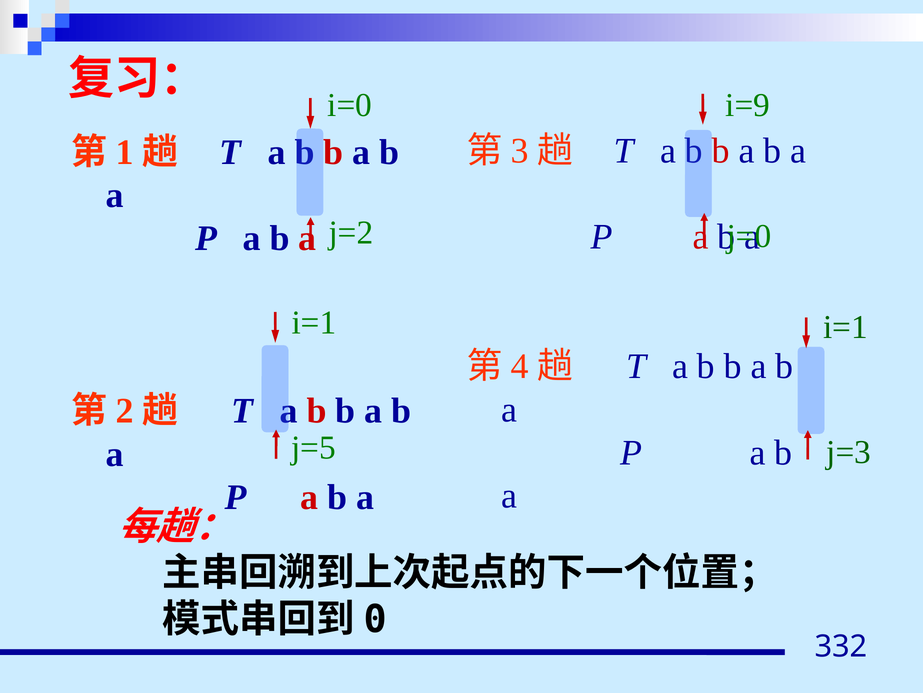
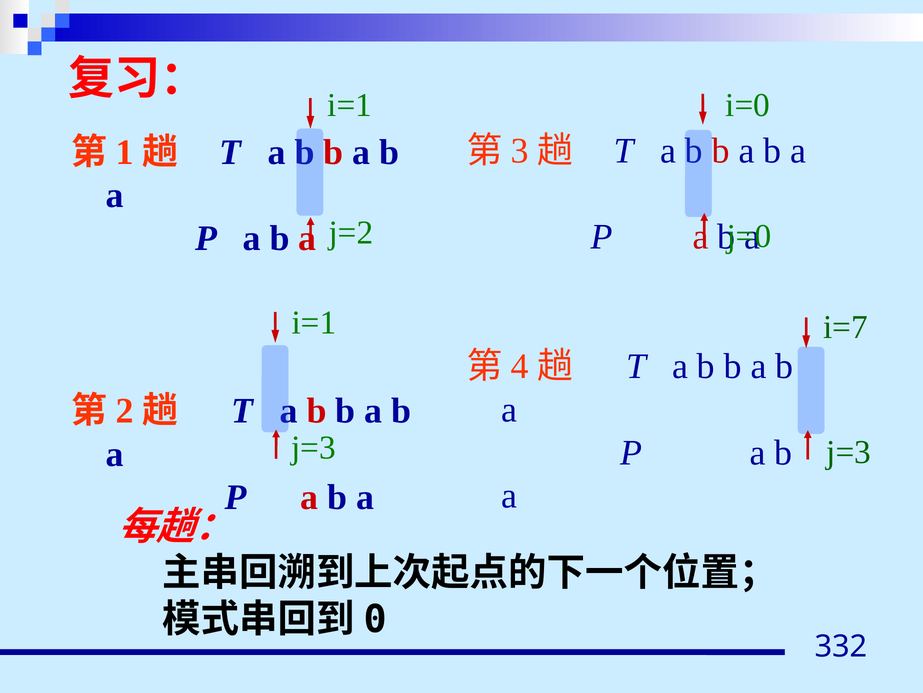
i=0 at (350, 105): i=0 -> i=1
i=9: i=9 -> i=0
i=1 at (845, 327): i=1 -> i=7
j=5 at (313, 447): j=5 -> j=3
